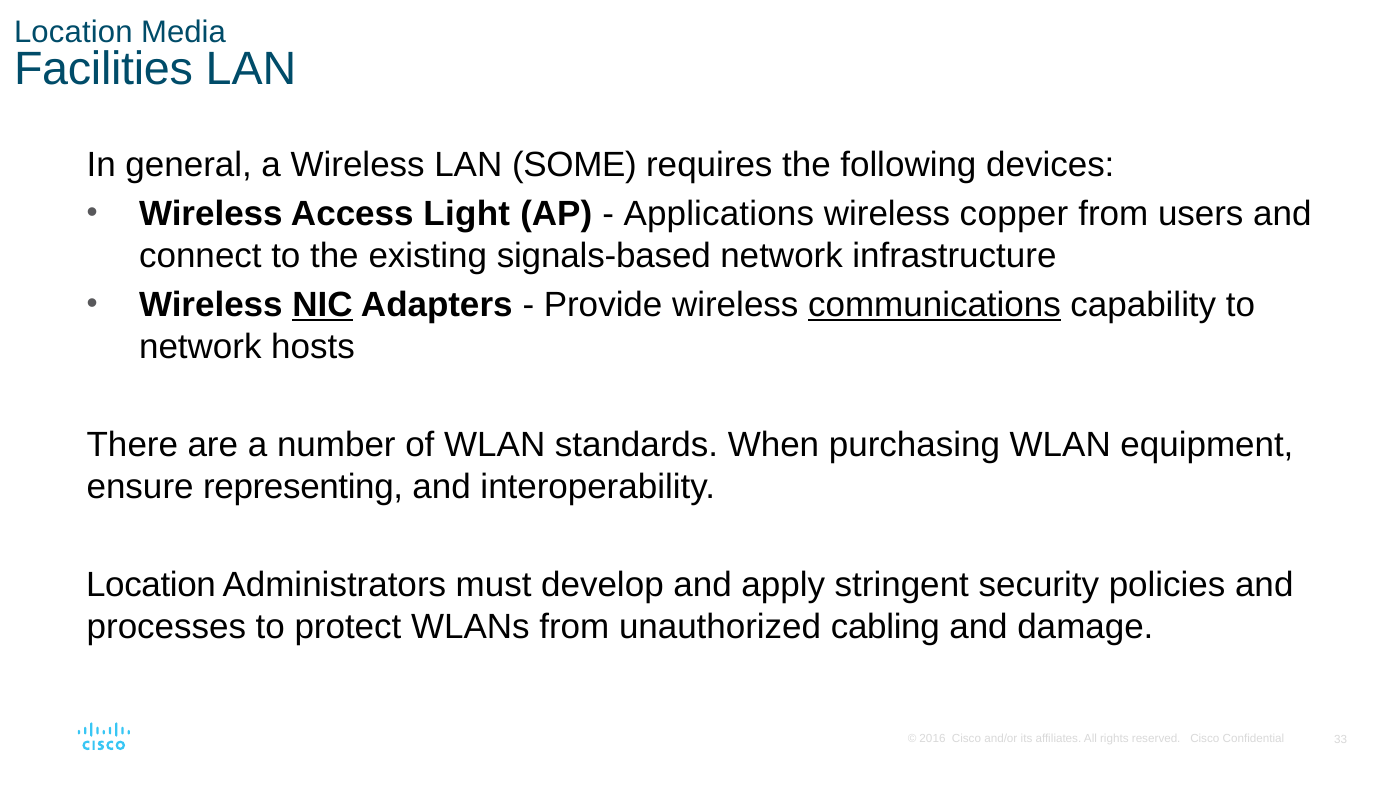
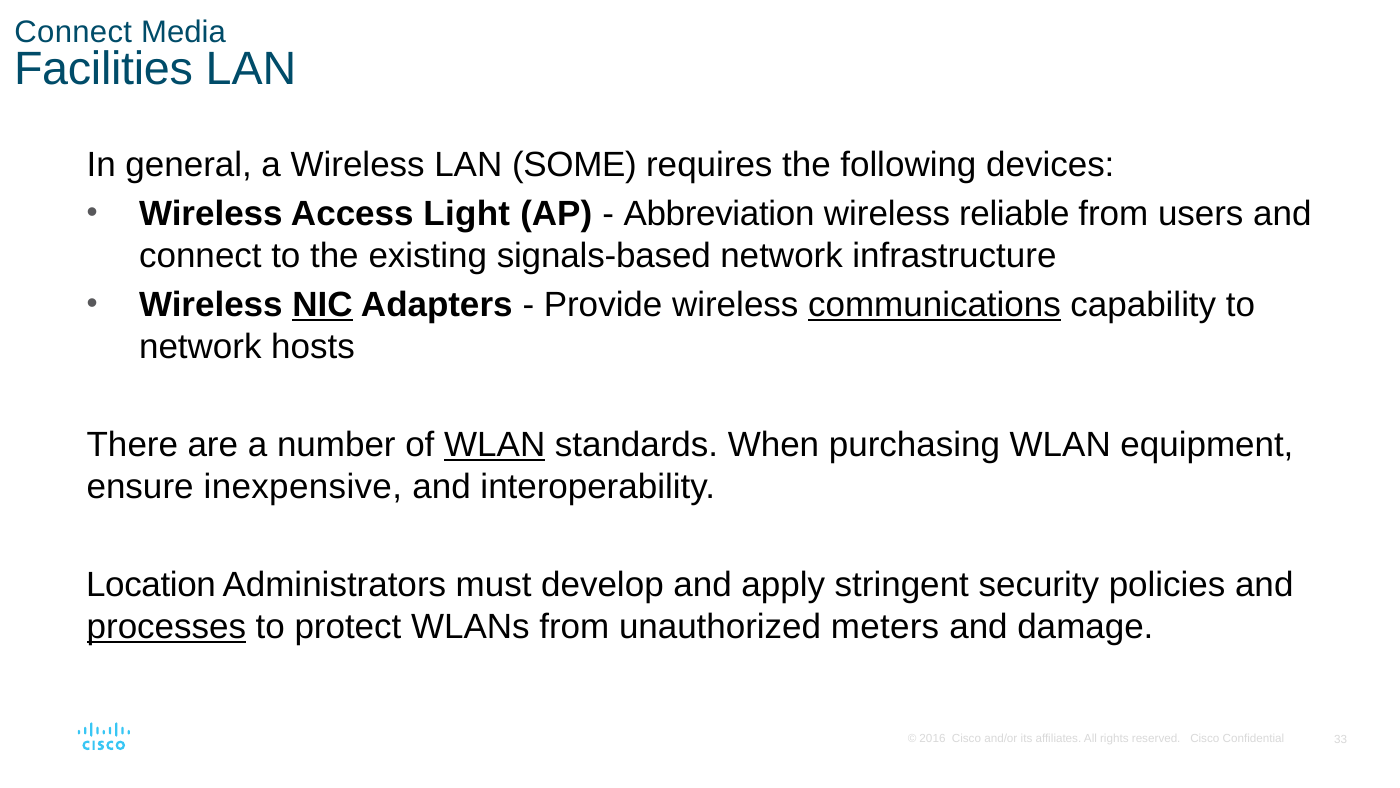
Location at (73, 32): Location -> Connect
Applications: Applications -> Abbreviation
copper: copper -> reliable
WLAN at (495, 445) underline: none -> present
representing: representing -> inexpensive
processes underline: none -> present
cabling: cabling -> meters
